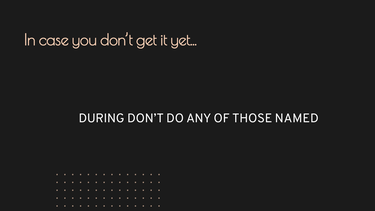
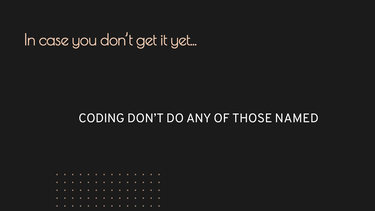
DURING: DURING -> CODING
